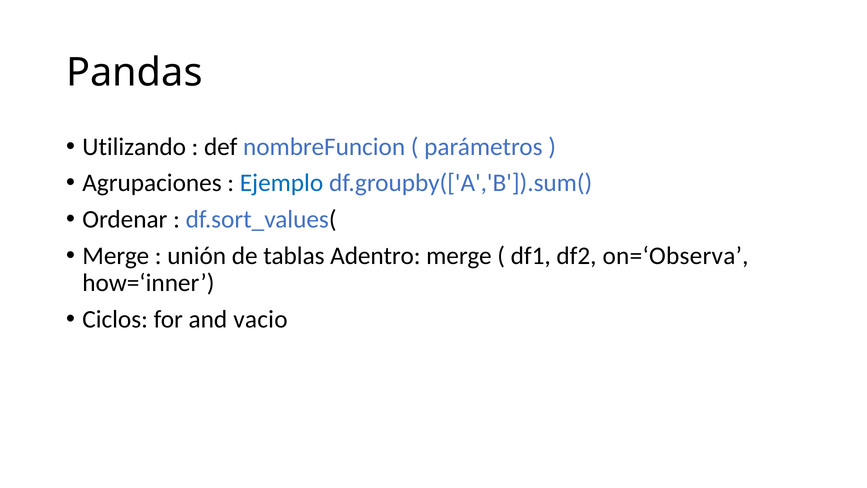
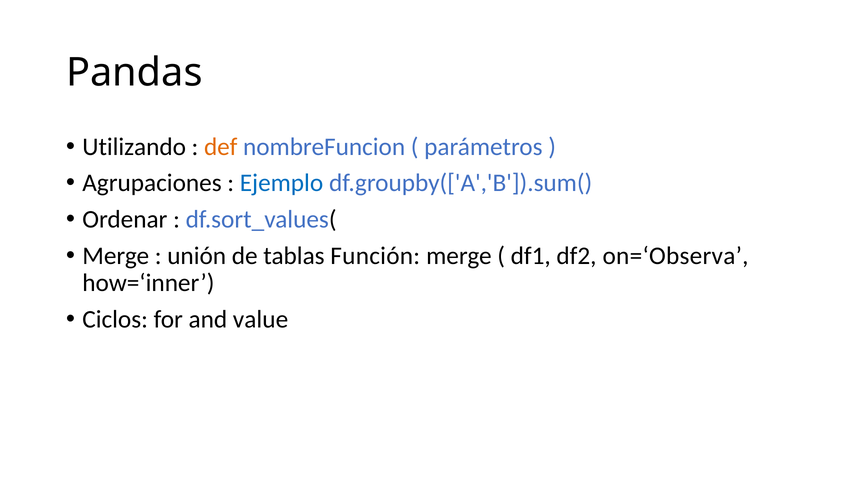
def colour: black -> orange
Adentro: Adentro -> Función
vacio: vacio -> value
